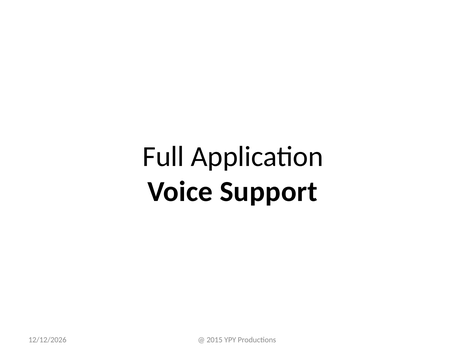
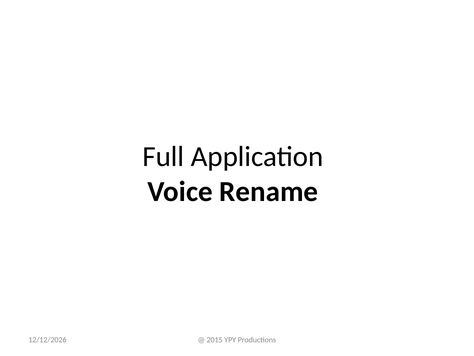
Support: Support -> Rename
